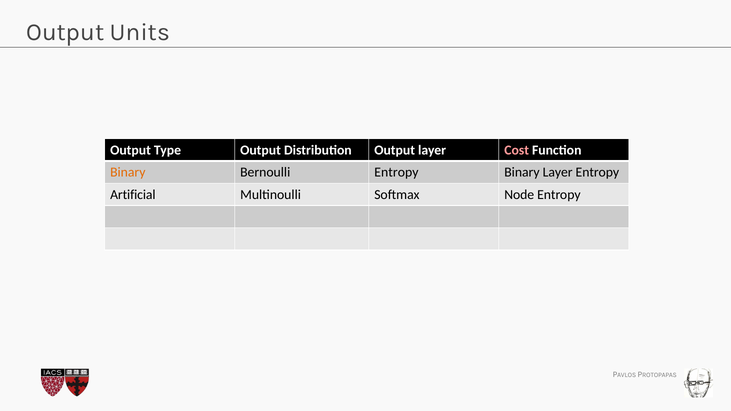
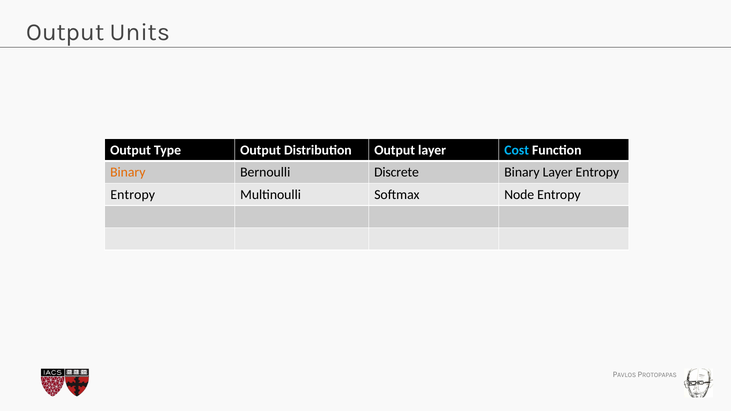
Cost colour: pink -> light blue
Bernoulli Entropy: Entropy -> Discrete
Artificial at (133, 195): Artificial -> Entropy
